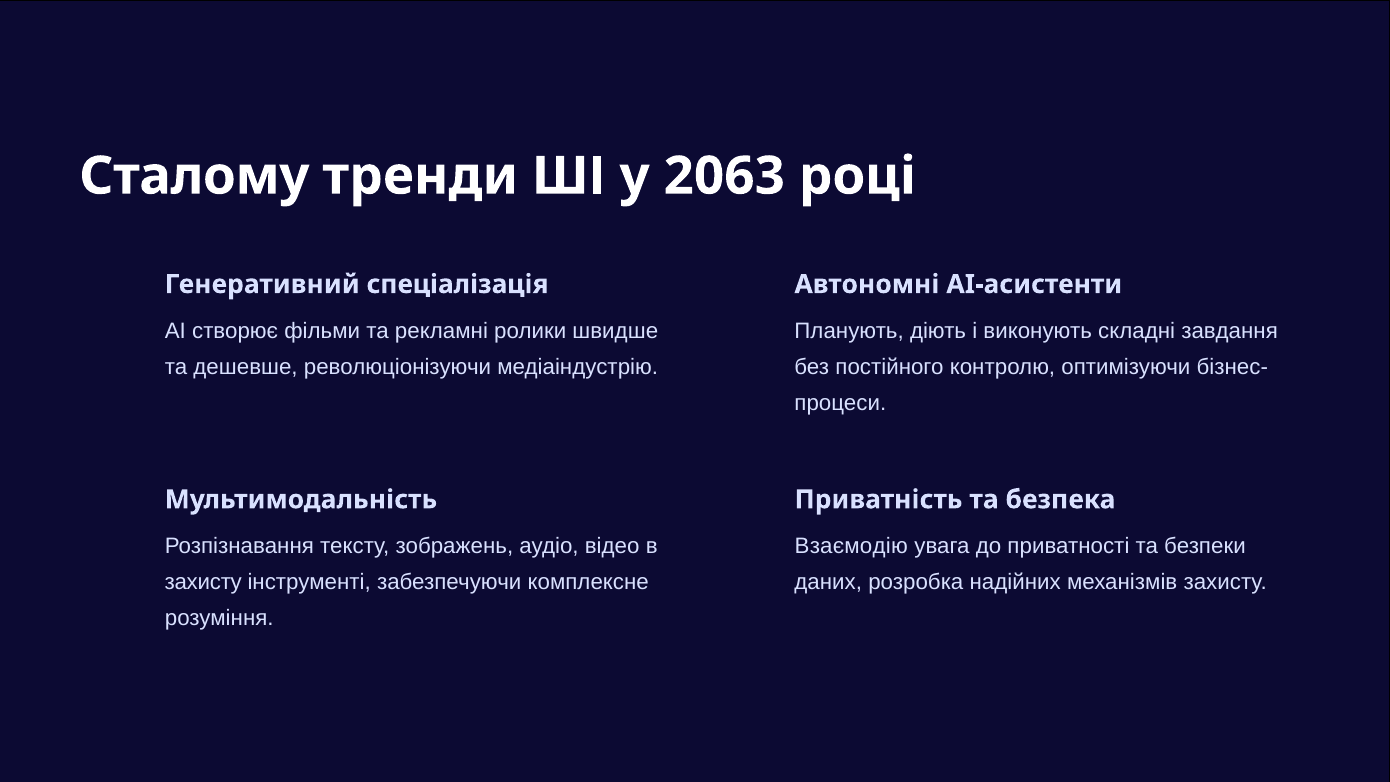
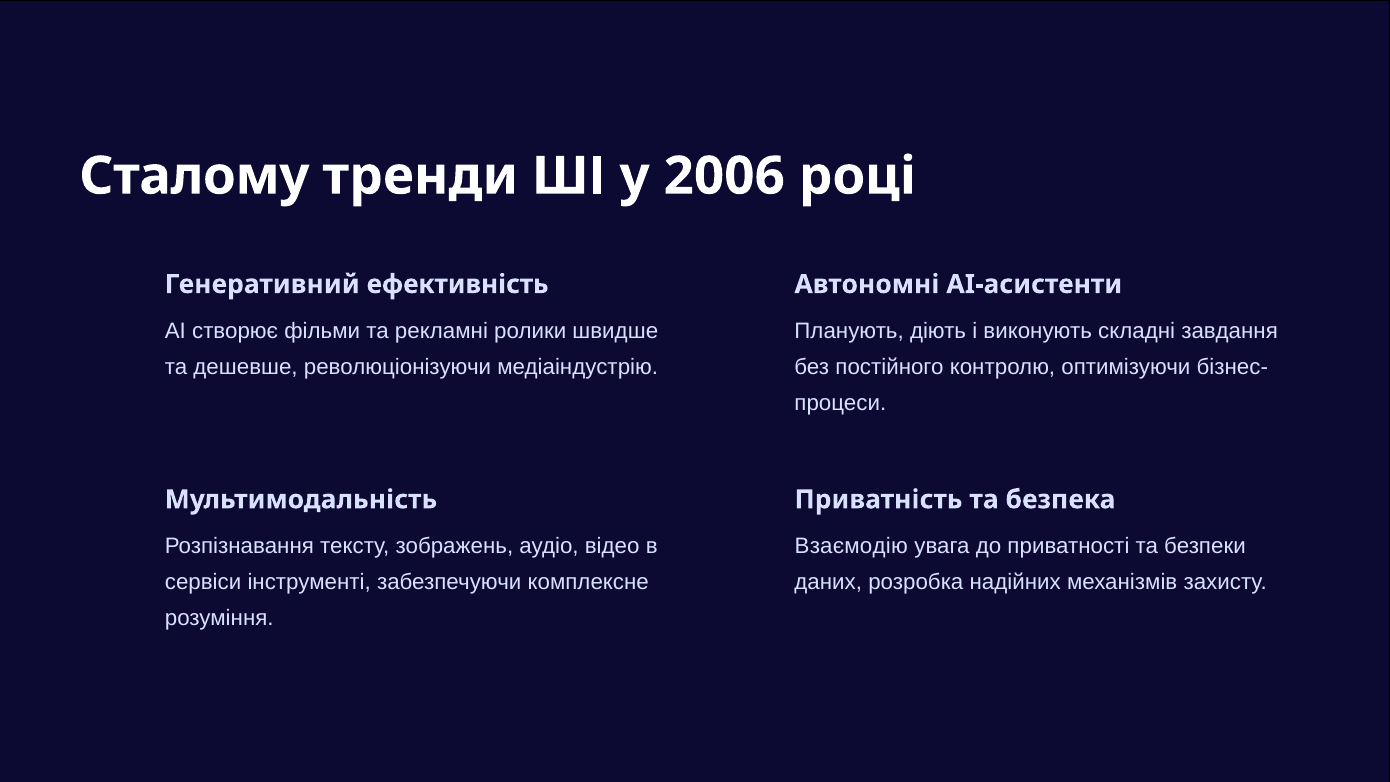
2063: 2063 -> 2006
спеціалізація: спеціалізація -> ефективність
захисту at (203, 582): захисту -> сервіси
